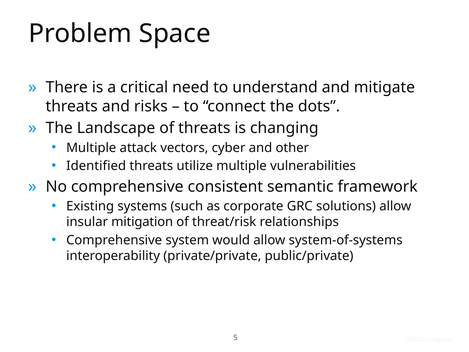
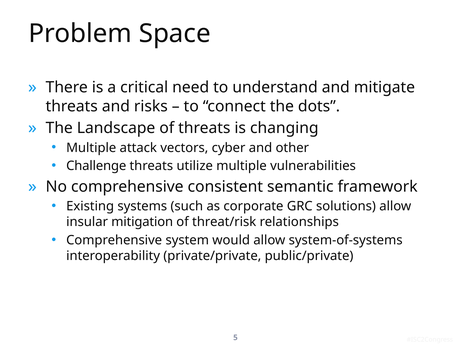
Identified: Identified -> Challenge
